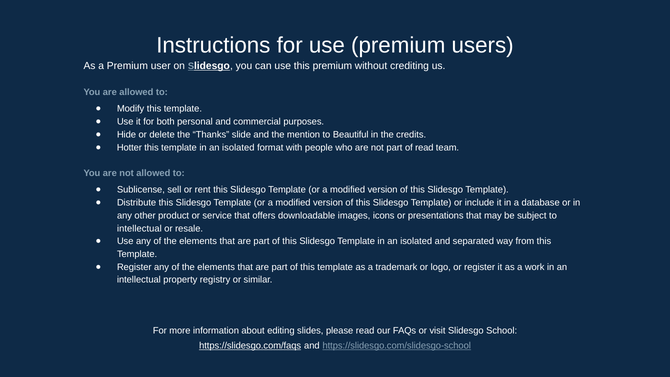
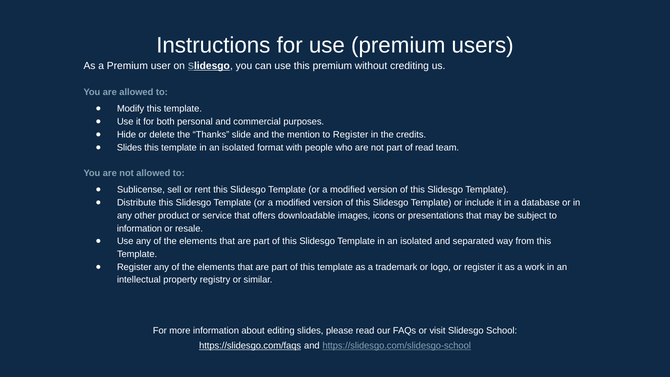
to Beautiful: Beautiful -> Register
Hotter at (129, 147): Hotter -> Slides
intellectual at (139, 228): intellectual -> information
